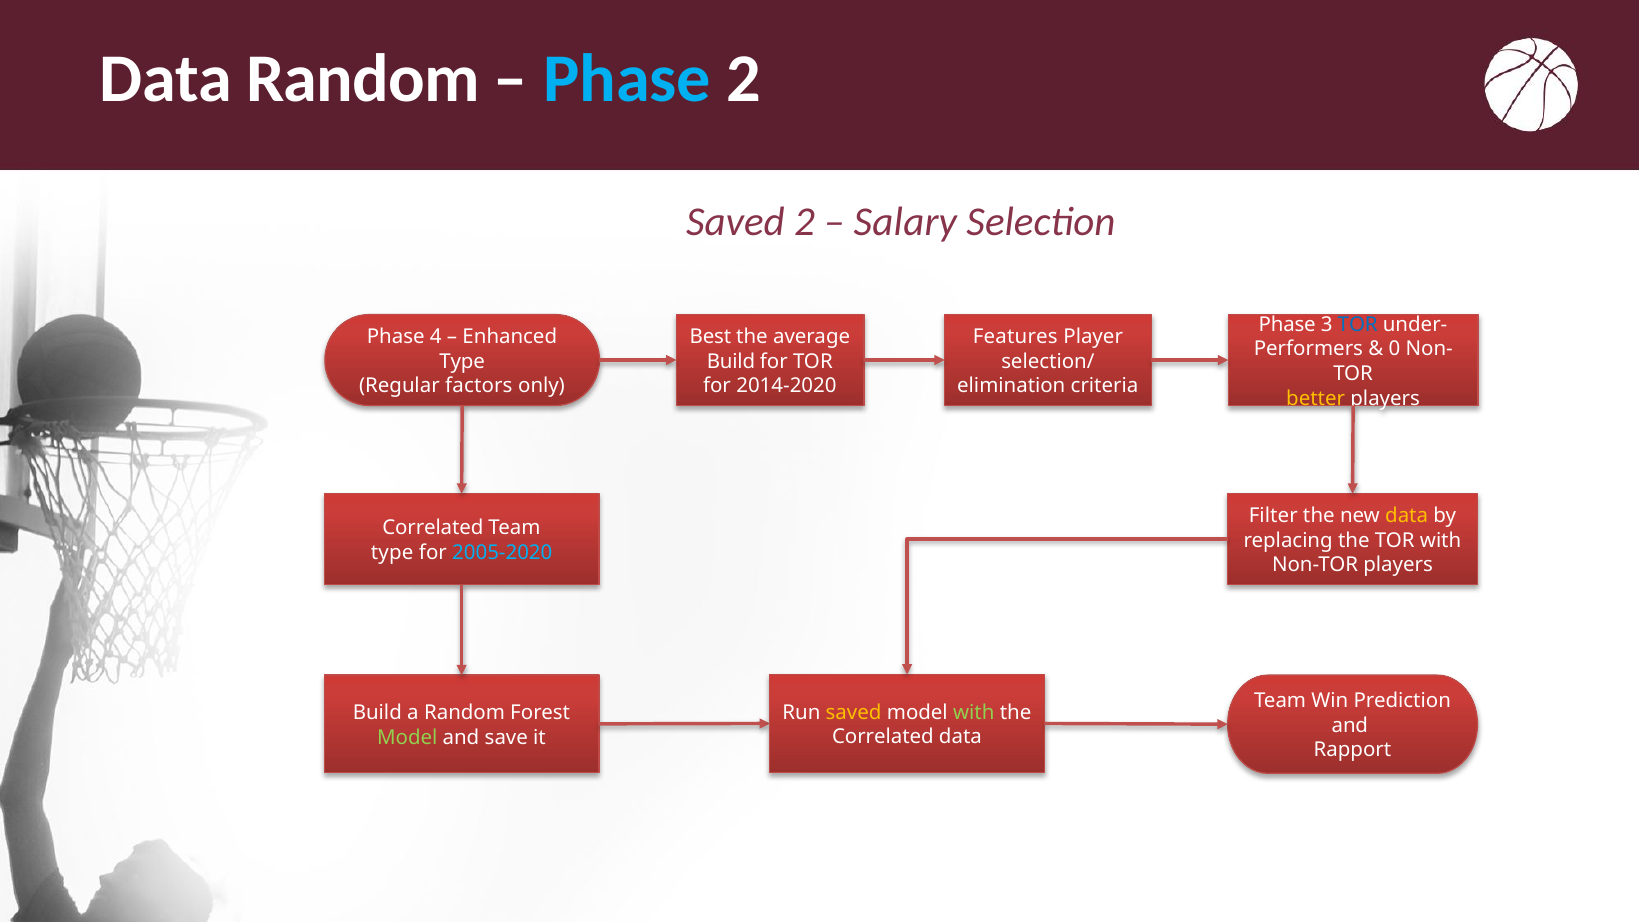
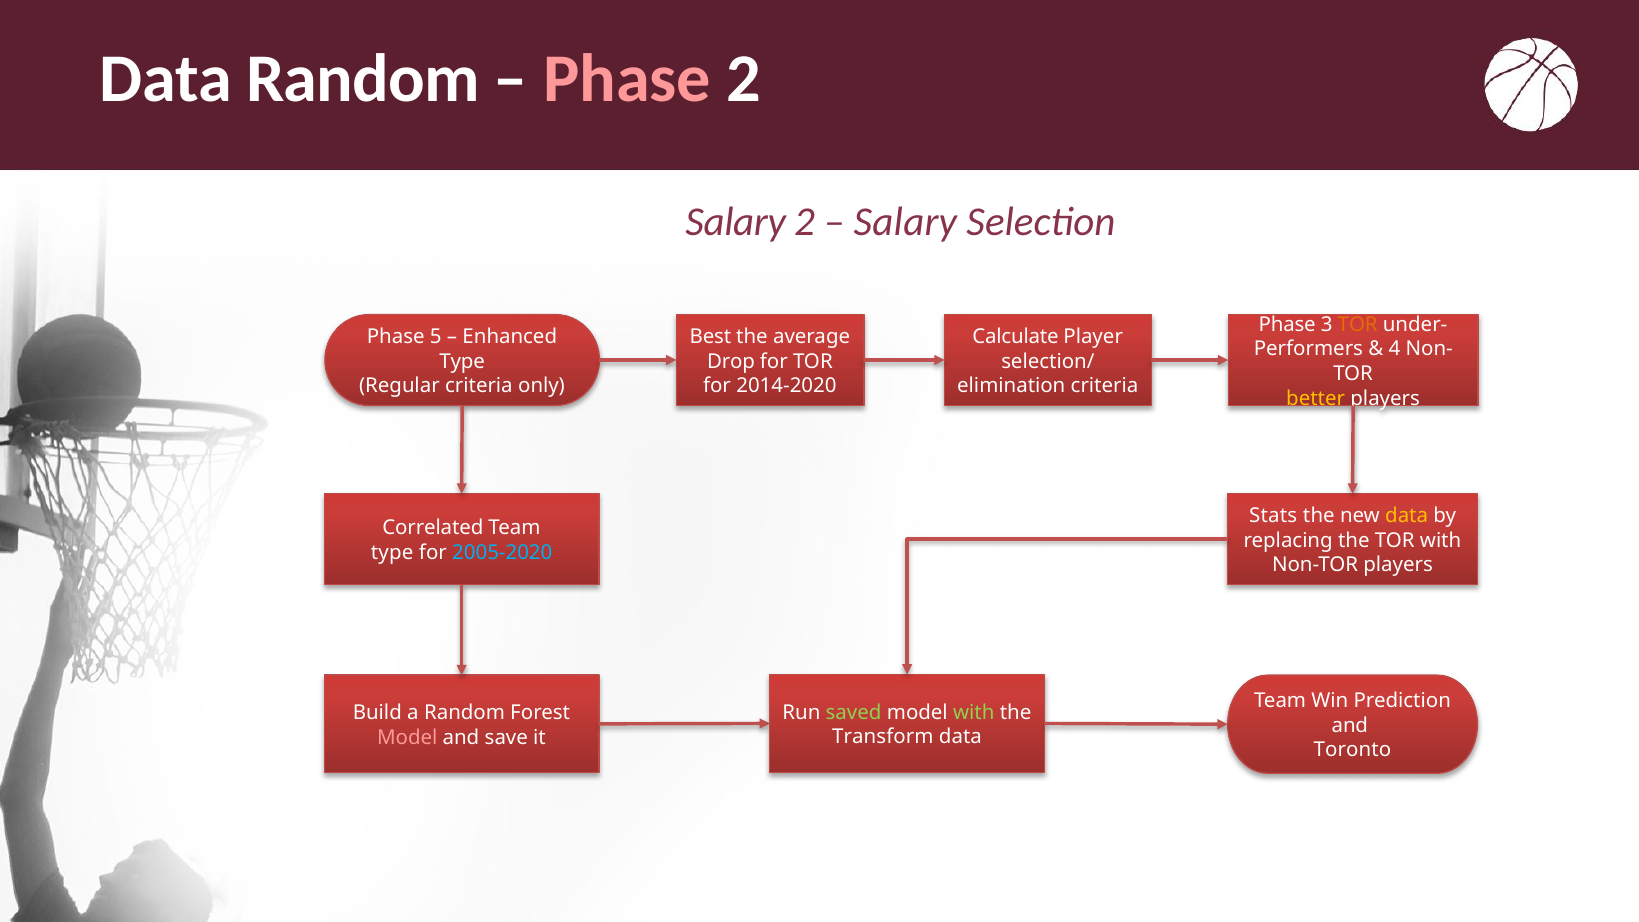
Phase at (627, 79) colour: light blue -> pink
Saved at (735, 222): Saved -> Salary
TOR at (1358, 325) colour: blue -> orange
4: 4 -> 5
Features: Features -> Calculate
0: 0 -> 4
Build at (731, 362): Build -> Drop
Regular factors: factors -> criteria
Filter: Filter -> Stats
saved at (854, 713) colour: yellow -> light green
Correlated at (883, 737): Correlated -> Transform
Model at (407, 738) colour: light green -> pink
Rapport: Rapport -> Toronto
